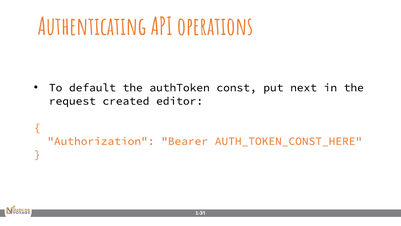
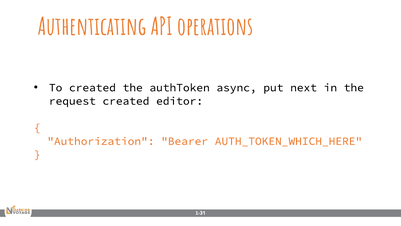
To default: default -> created
const: const -> async
AUTH_TOKEN_CONST_HERE: AUTH_TOKEN_CONST_HERE -> AUTH_TOKEN_WHICH_HERE
